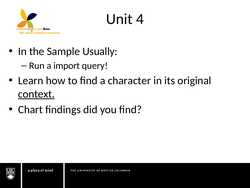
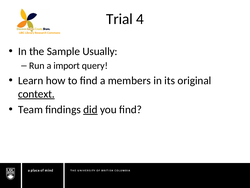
Unit: Unit -> Trial
character: character -> members
Chart: Chart -> Team
did underline: none -> present
